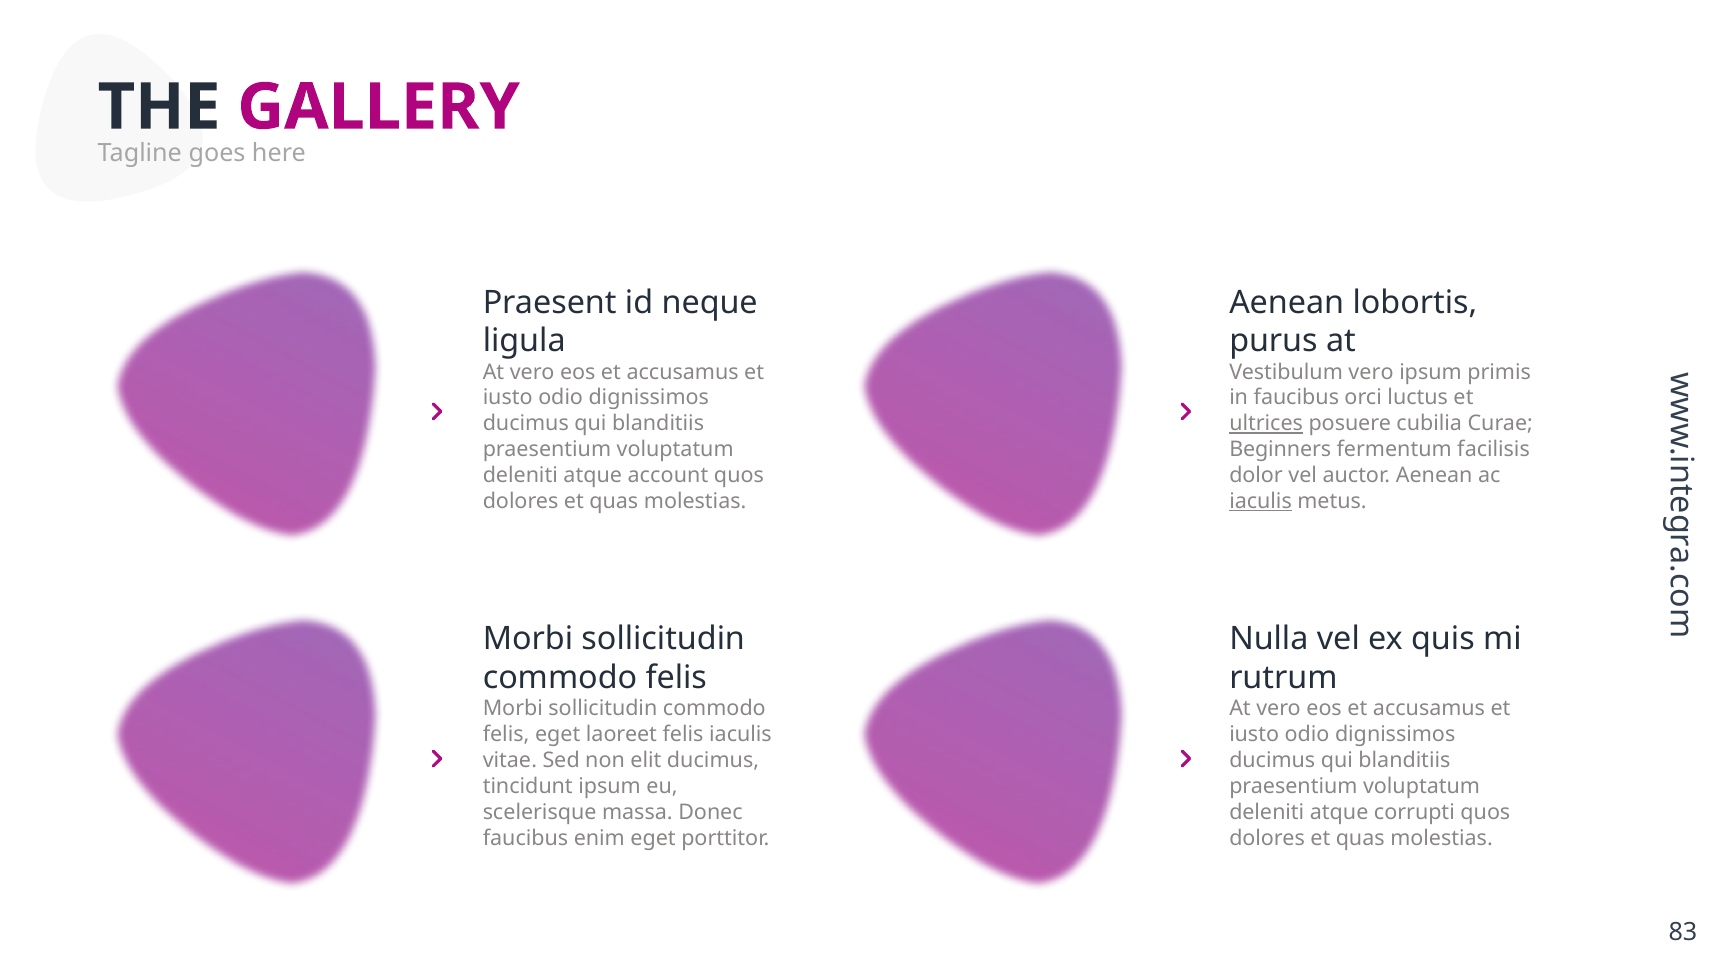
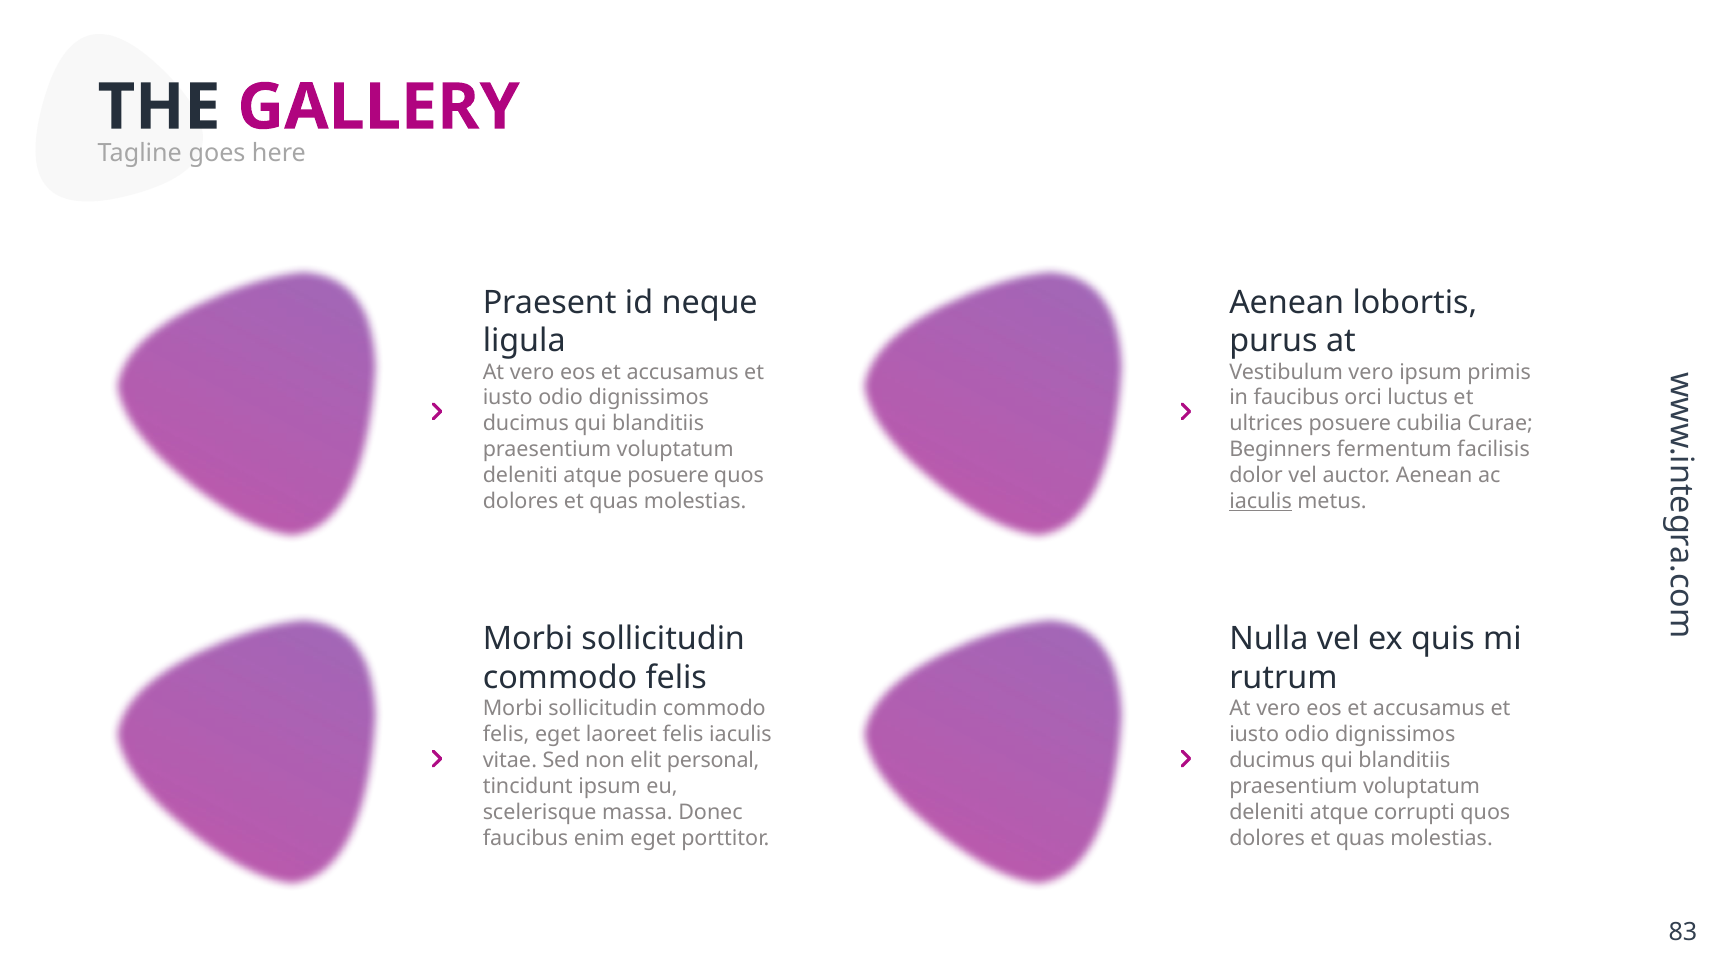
ultrices underline: present -> none
atque account: account -> posuere
elit ducimus: ducimus -> personal
